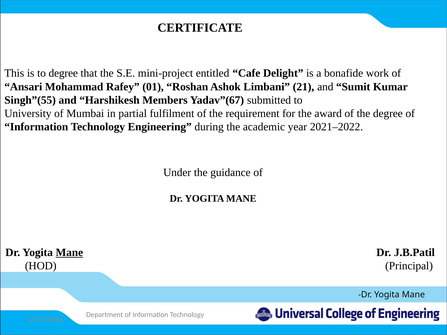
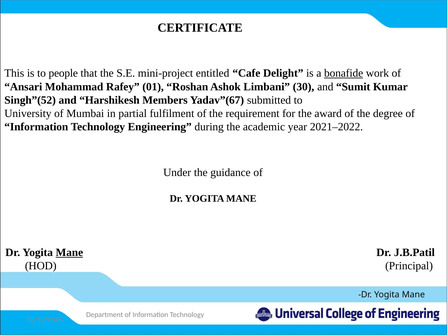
to degree: degree -> people
bonafide underline: none -> present
21: 21 -> 30
Singh”(55: Singh”(55 -> Singh”(52
